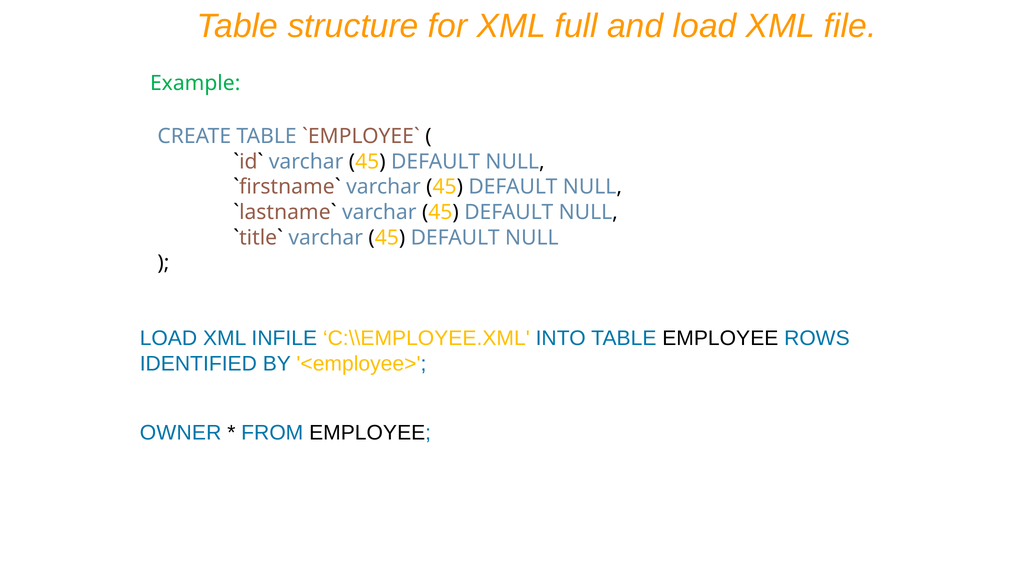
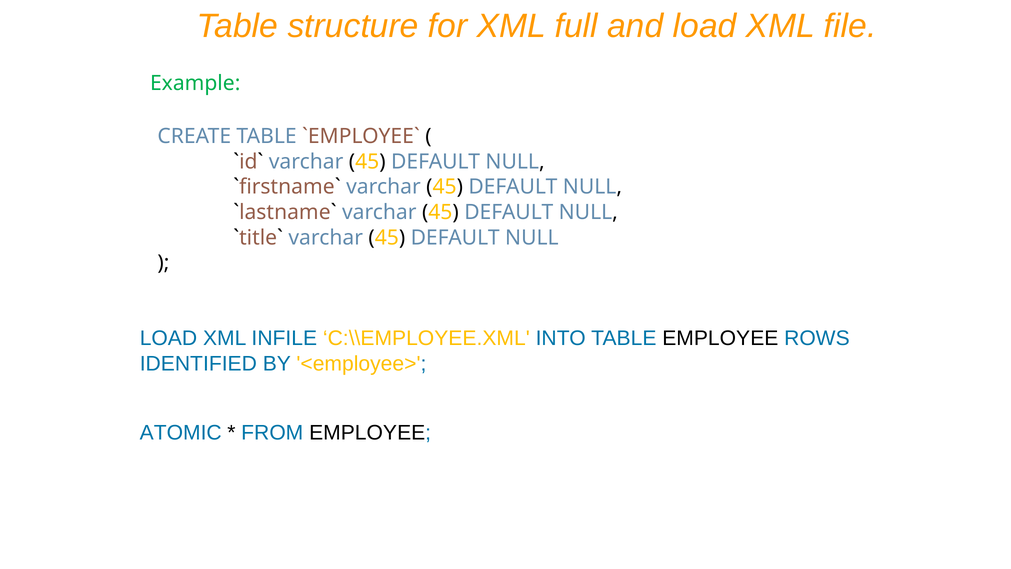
OWNER: OWNER -> ATOMIC
